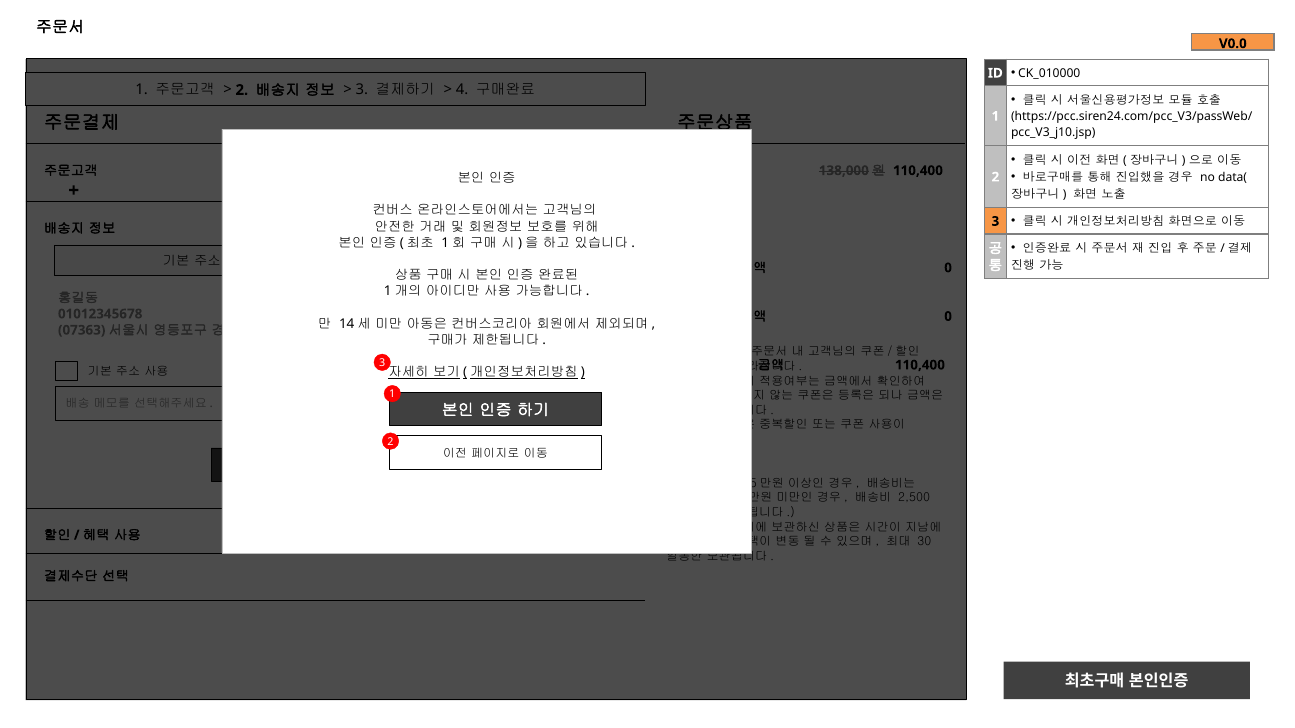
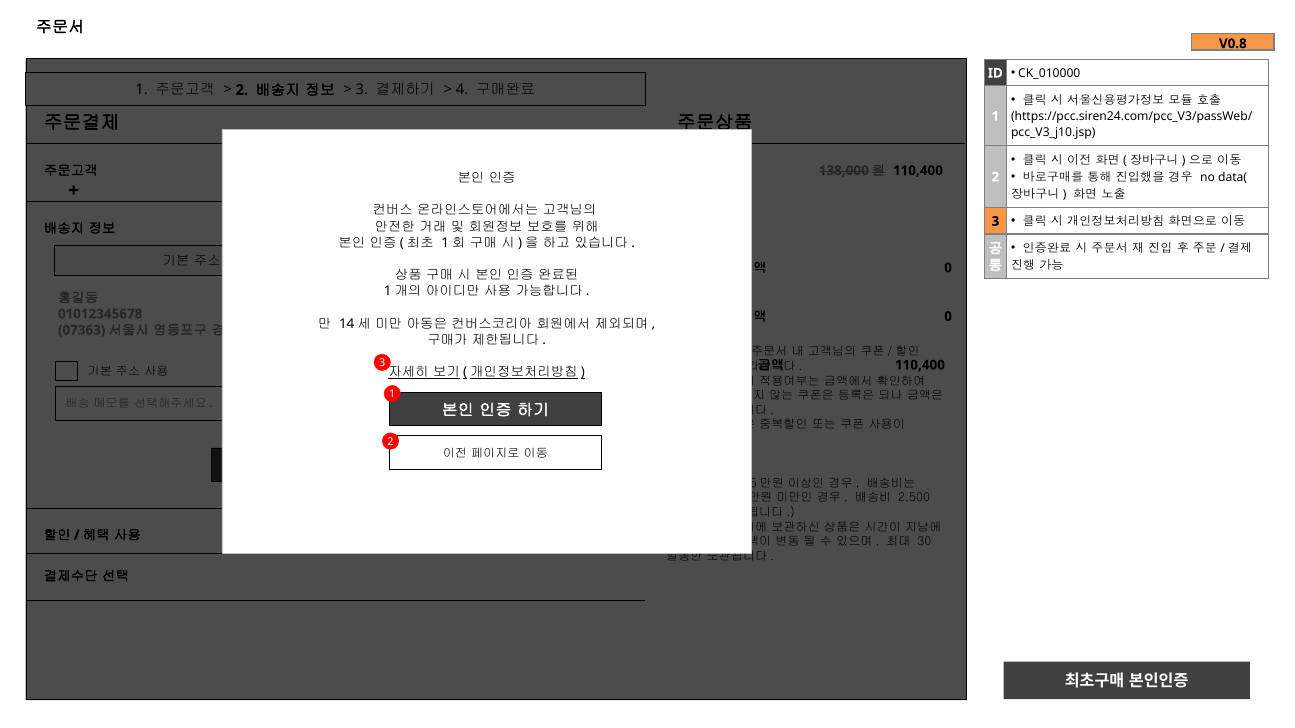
V0.0: V0.0 -> V0.8
